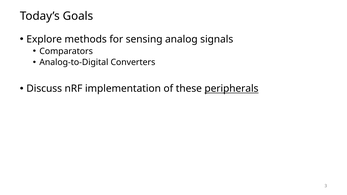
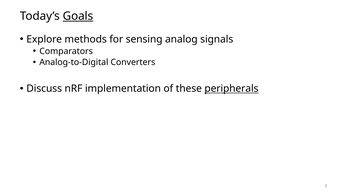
Goals underline: none -> present
